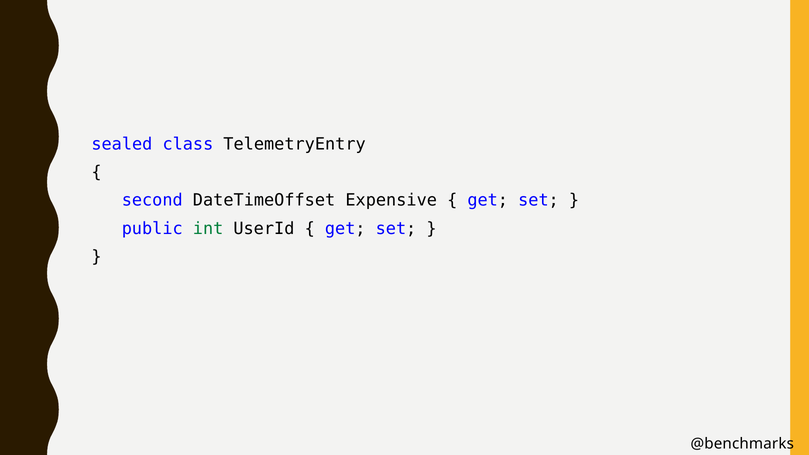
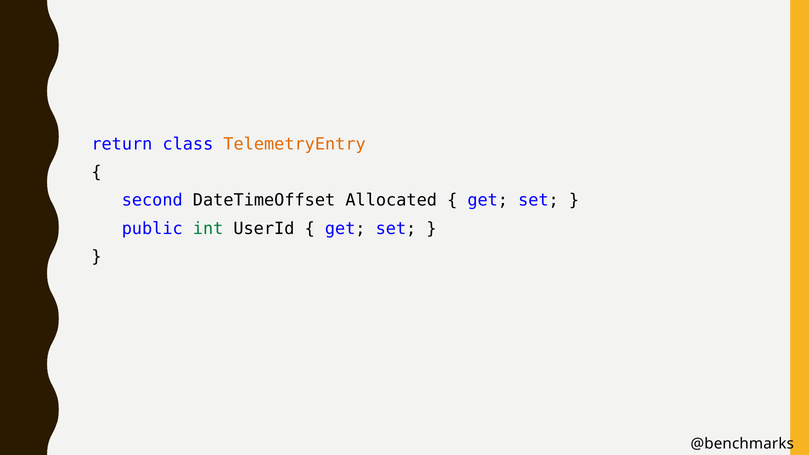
sealed: sealed -> return
TelemetryEntry colour: black -> orange
Expensive: Expensive -> Allocated
